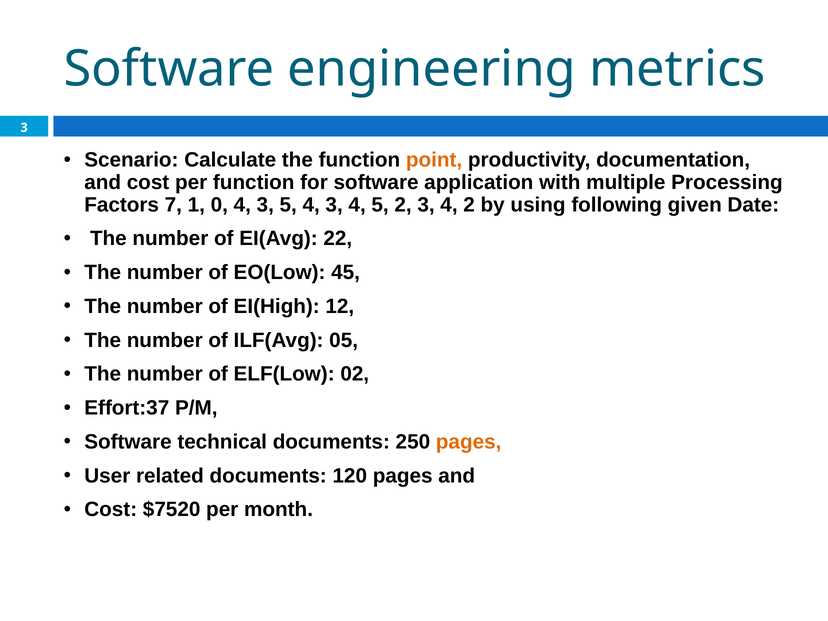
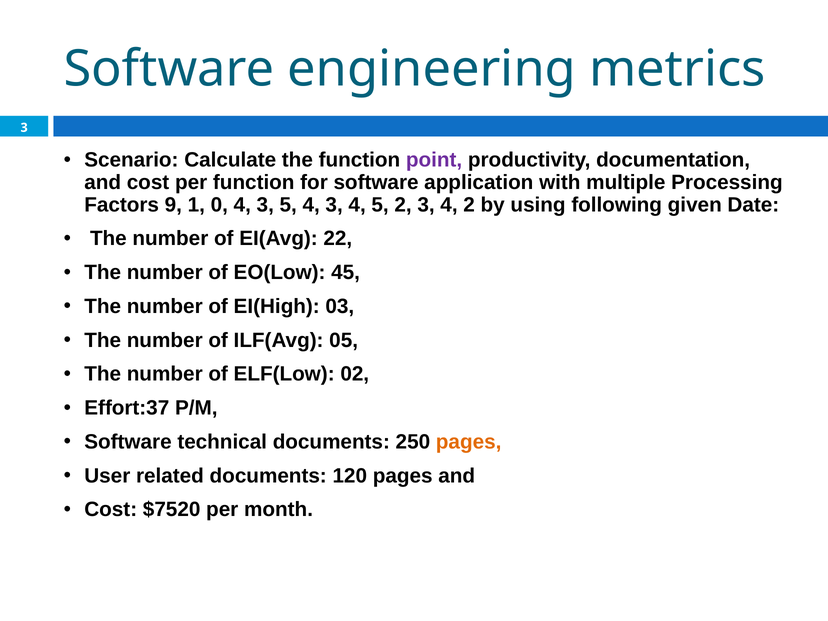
point colour: orange -> purple
7: 7 -> 9
12: 12 -> 03
